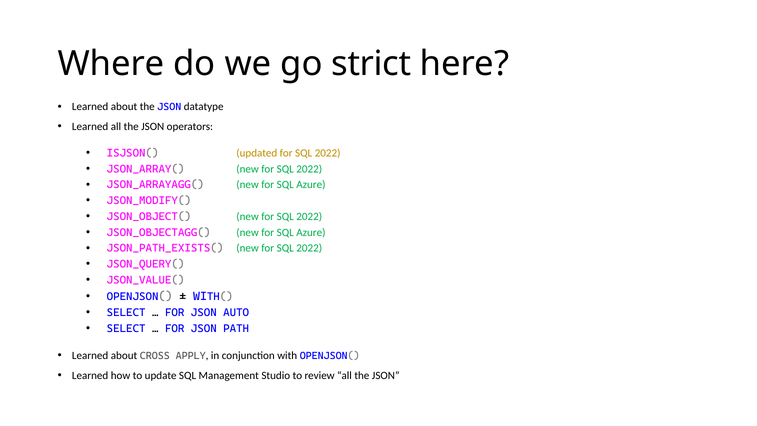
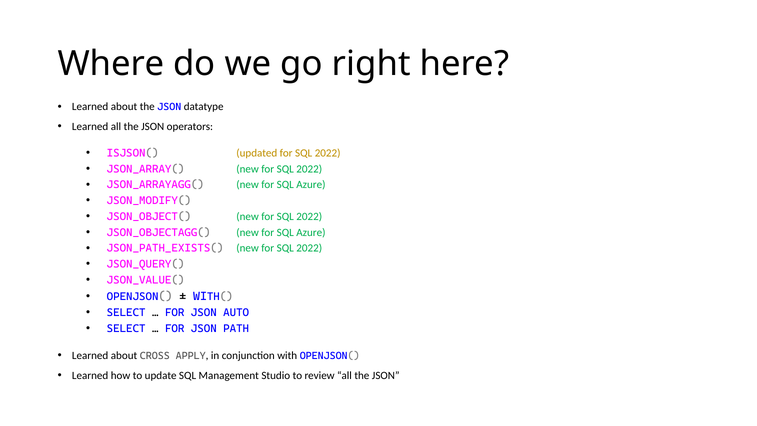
strict: strict -> right
